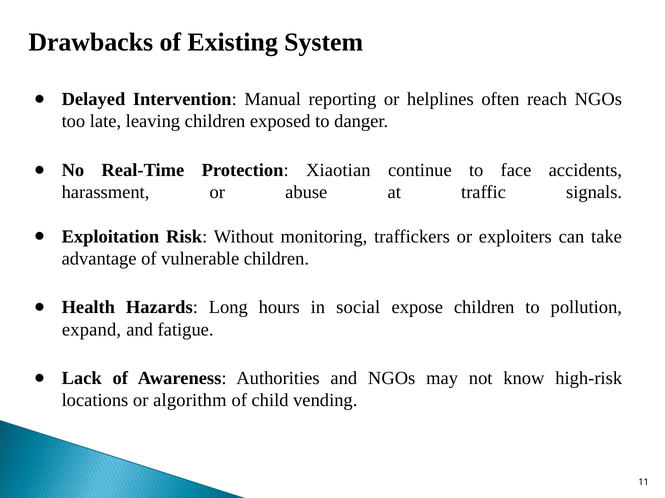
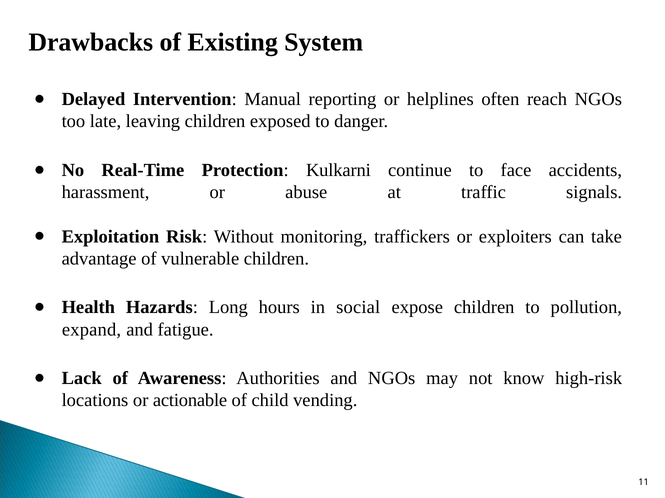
Xiaotian: Xiaotian -> Kulkarni
algorithm: algorithm -> actionable
